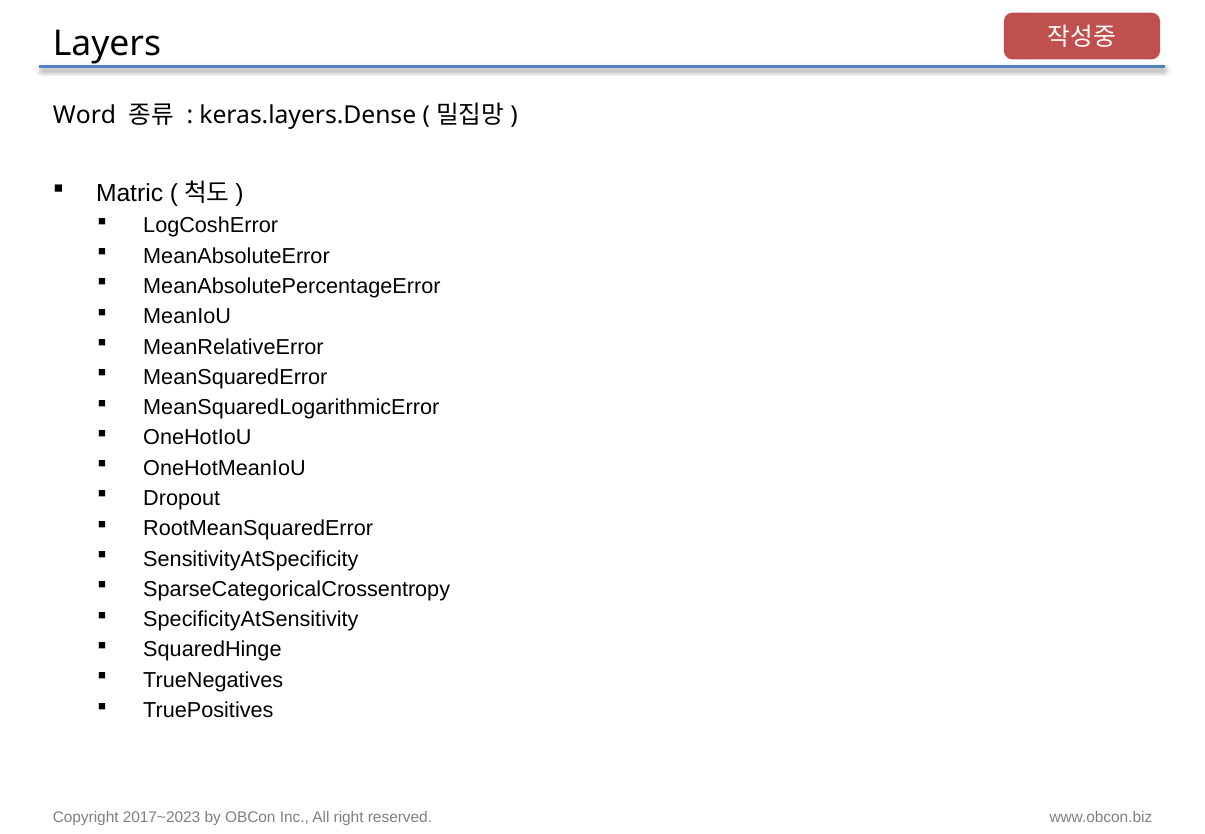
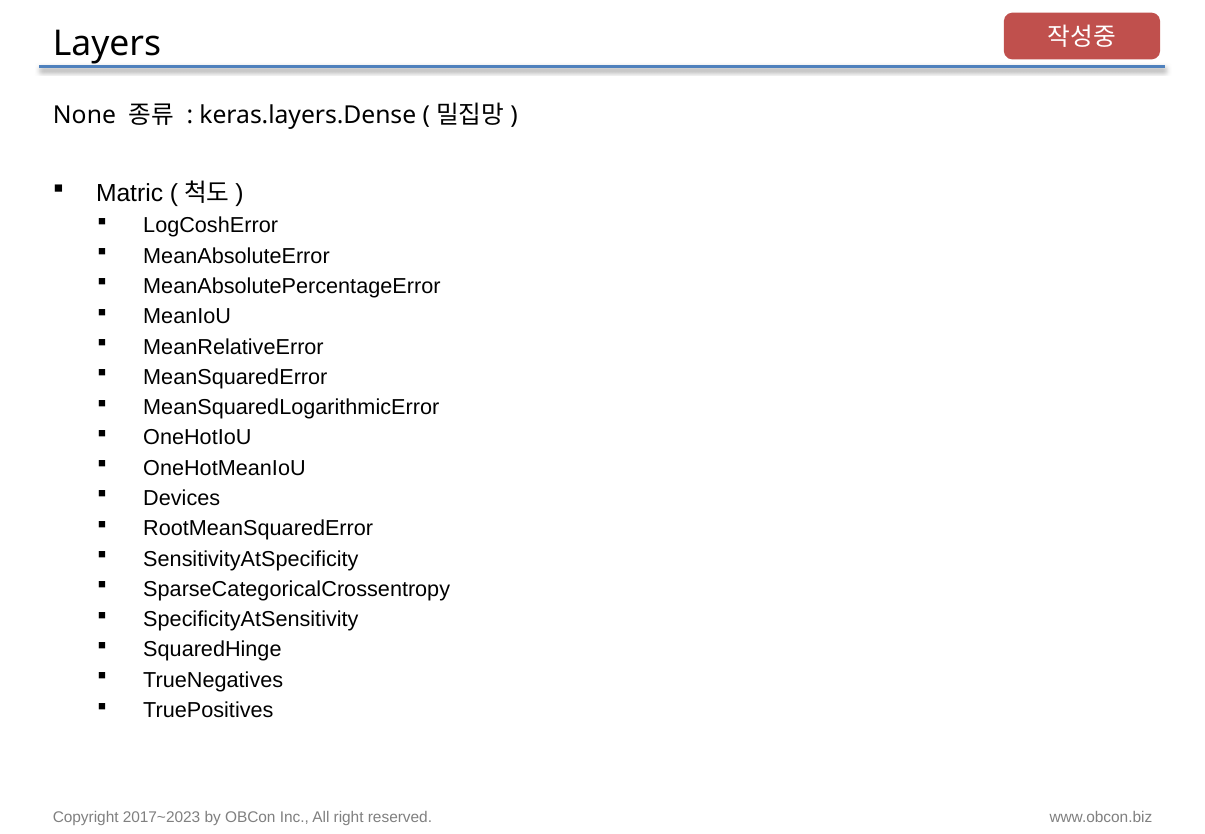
Word: Word -> None
Dropout: Dropout -> Devices
